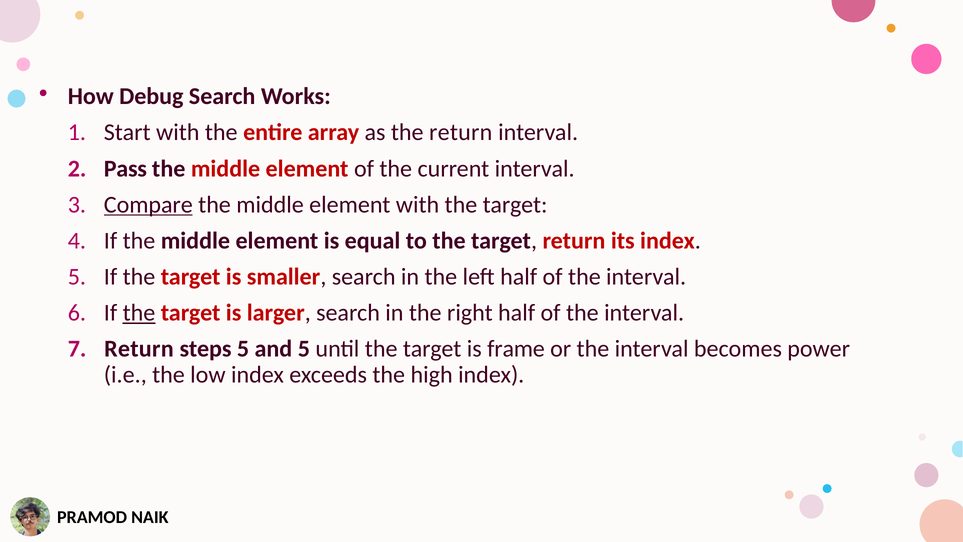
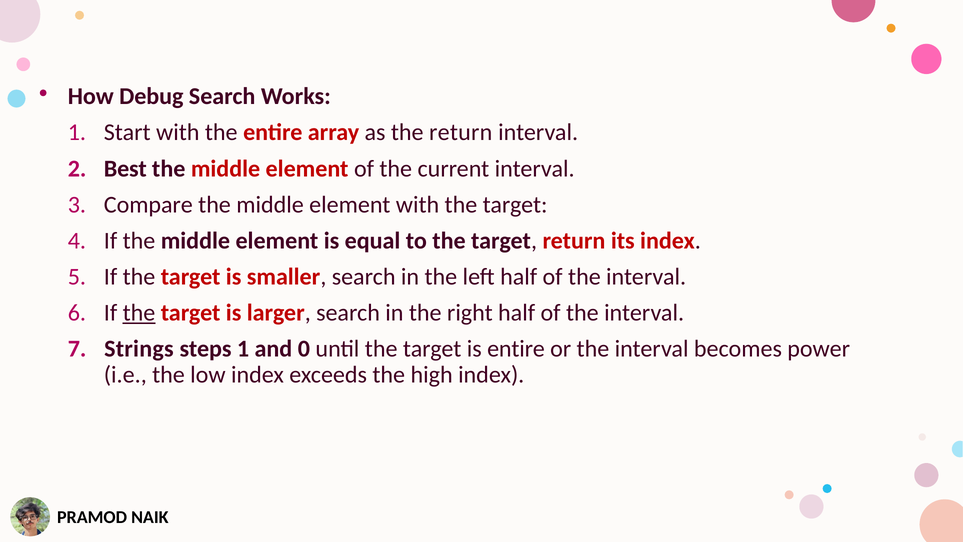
Pass: Pass -> Best
Compare underline: present -> none
Return at (139, 349): Return -> Strings
steps 5: 5 -> 1
and 5: 5 -> 0
is frame: frame -> entire
